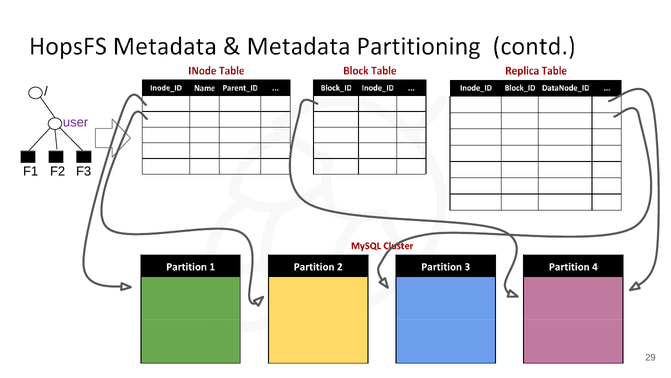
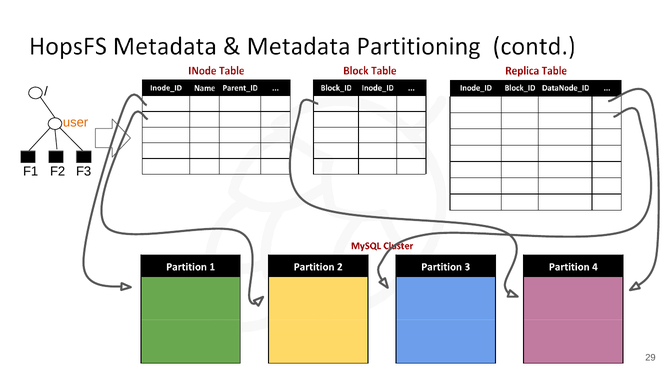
user colour: purple -> orange
